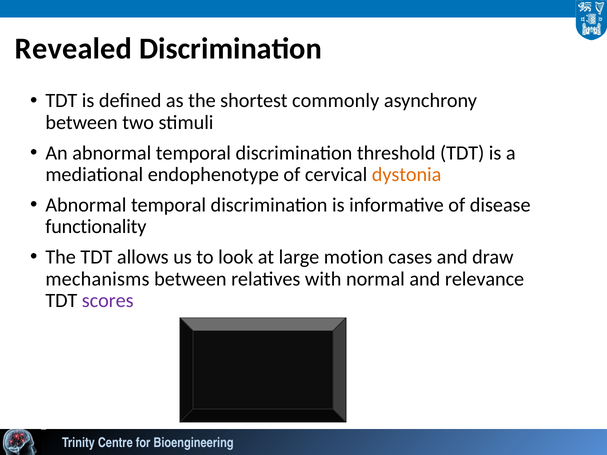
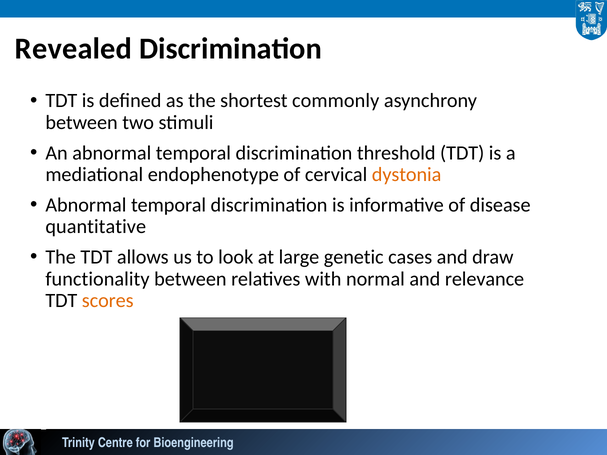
functionality: functionality -> quantitative
motion: motion -> genetic
mechanisms: mechanisms -> functionality
scores colour: purple -> orange
